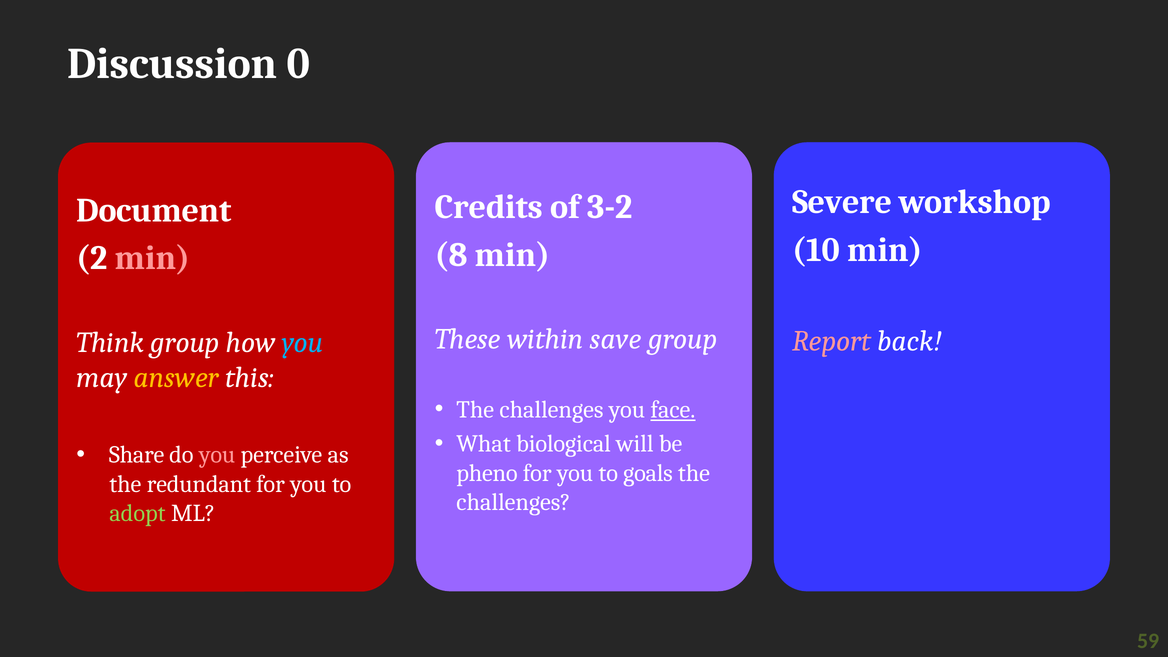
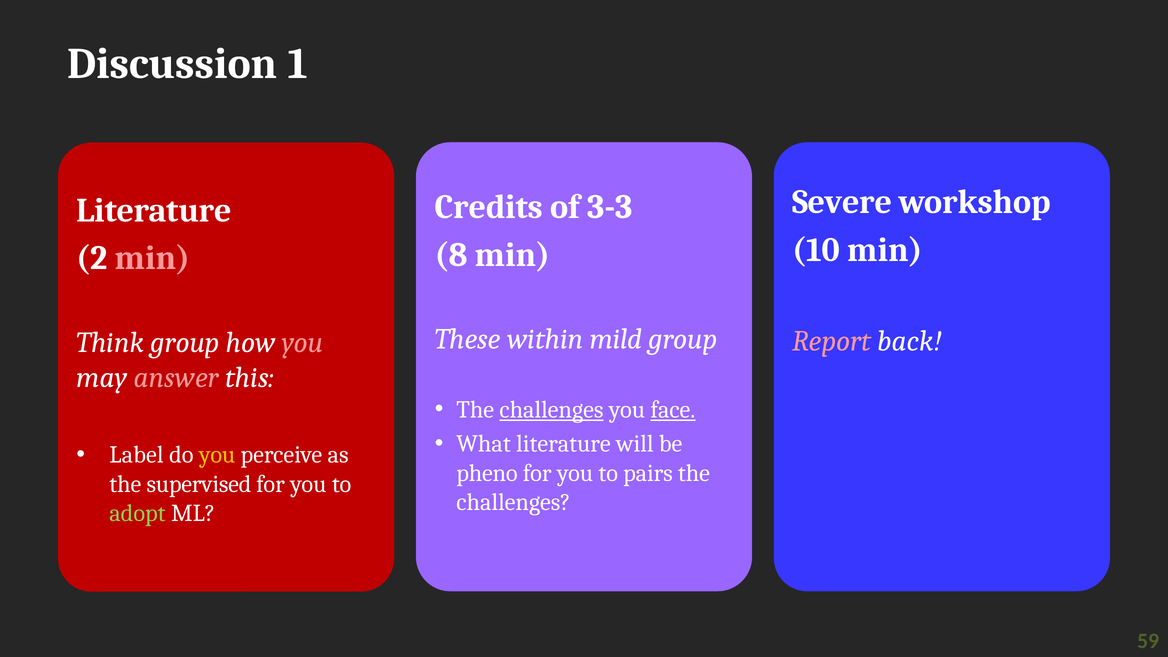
0: 0 -> 1
3-2: 3-2 -> 3-3
Document at (154, 210): Document -> Literature
save: save -> mild
you at (303, 342) colour: light blue -> pink
answer colour: yellow -> pink
challenges at (551, 410) underline: none -> present
What biological: biological -> literature
Share: Share -> Label
you at (217, 455) colour: pink -> yellow
goals: goals -> pairs
redundant: redundant -> supervised
